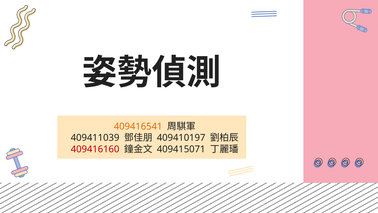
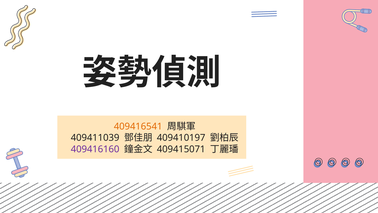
409416160 colour: red -> purple
